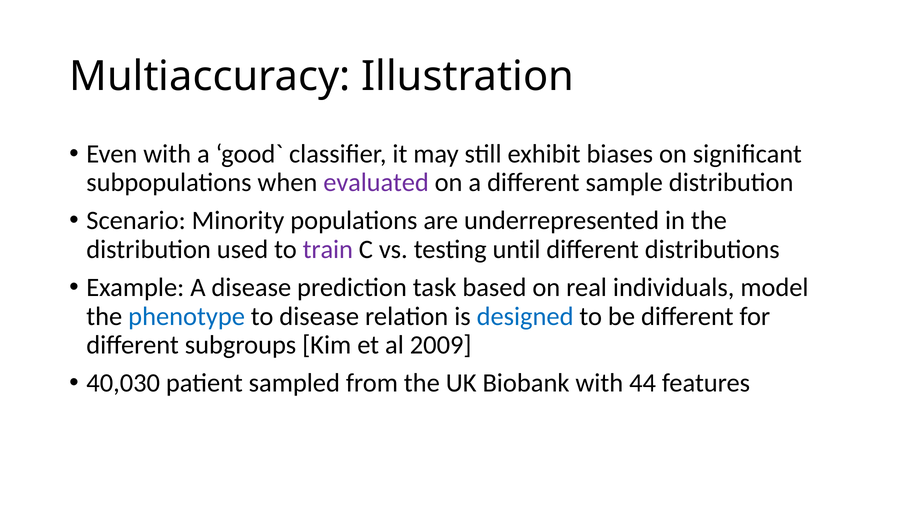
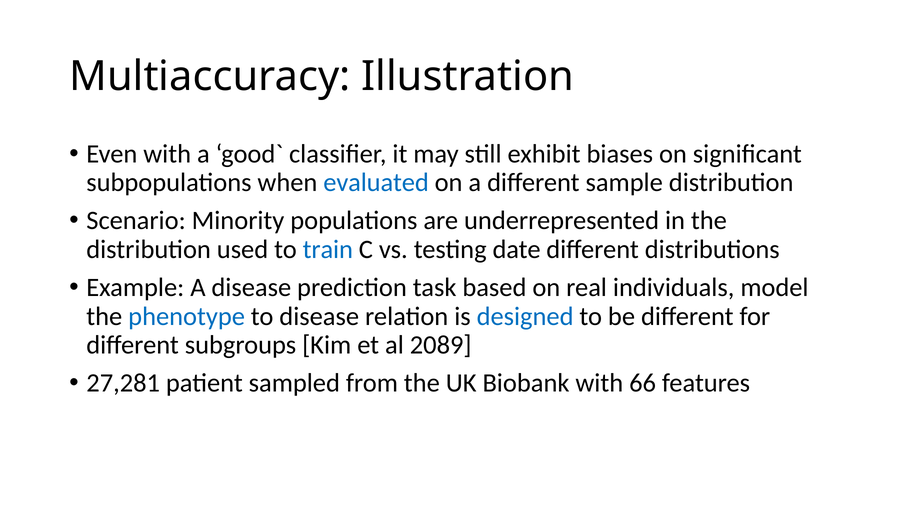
evaluated colour: purple -> blue
train colour: purple -> blue
until: until -> date
2009: 2009 -> 2089
40,030: 40,030 -> 27,281
44: 44 -> 66
